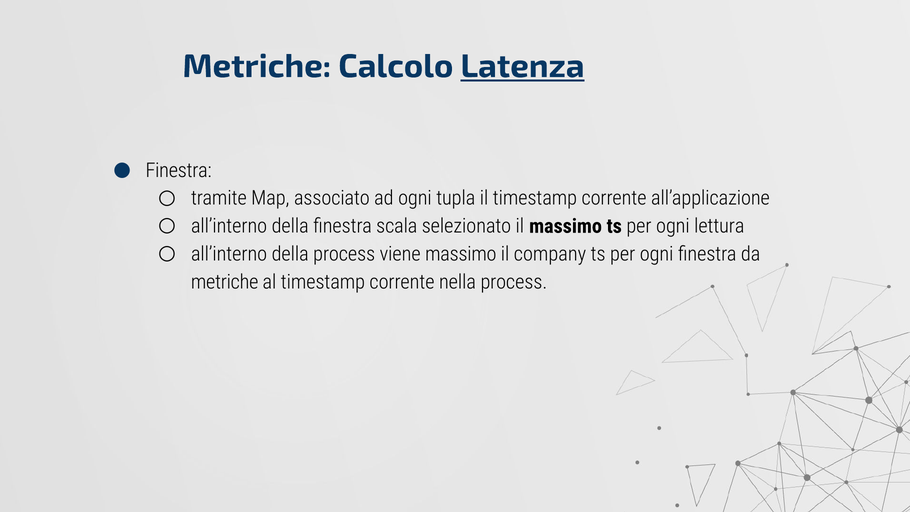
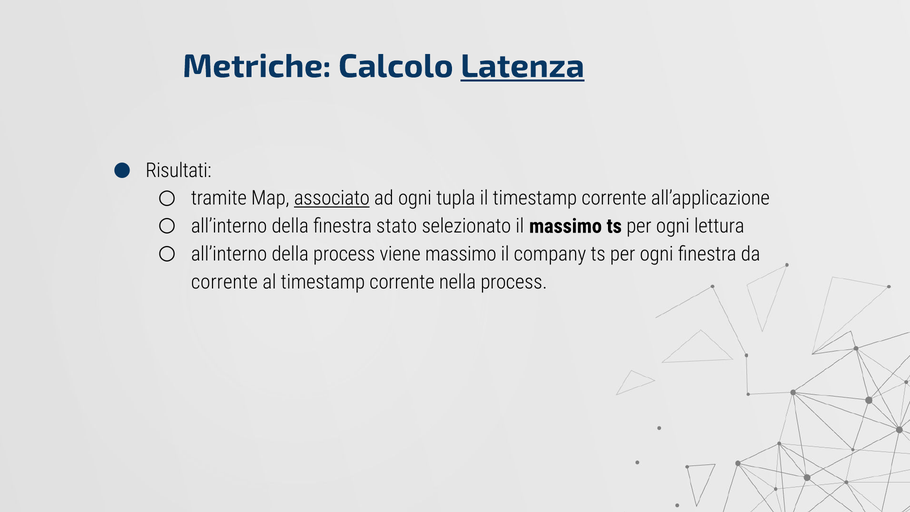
Finestra at (179, 170): Finestra -> Risultati
associato underline: none -> present
scala: scala -> stato
metriche at (225, 282): metriche -> corrente
